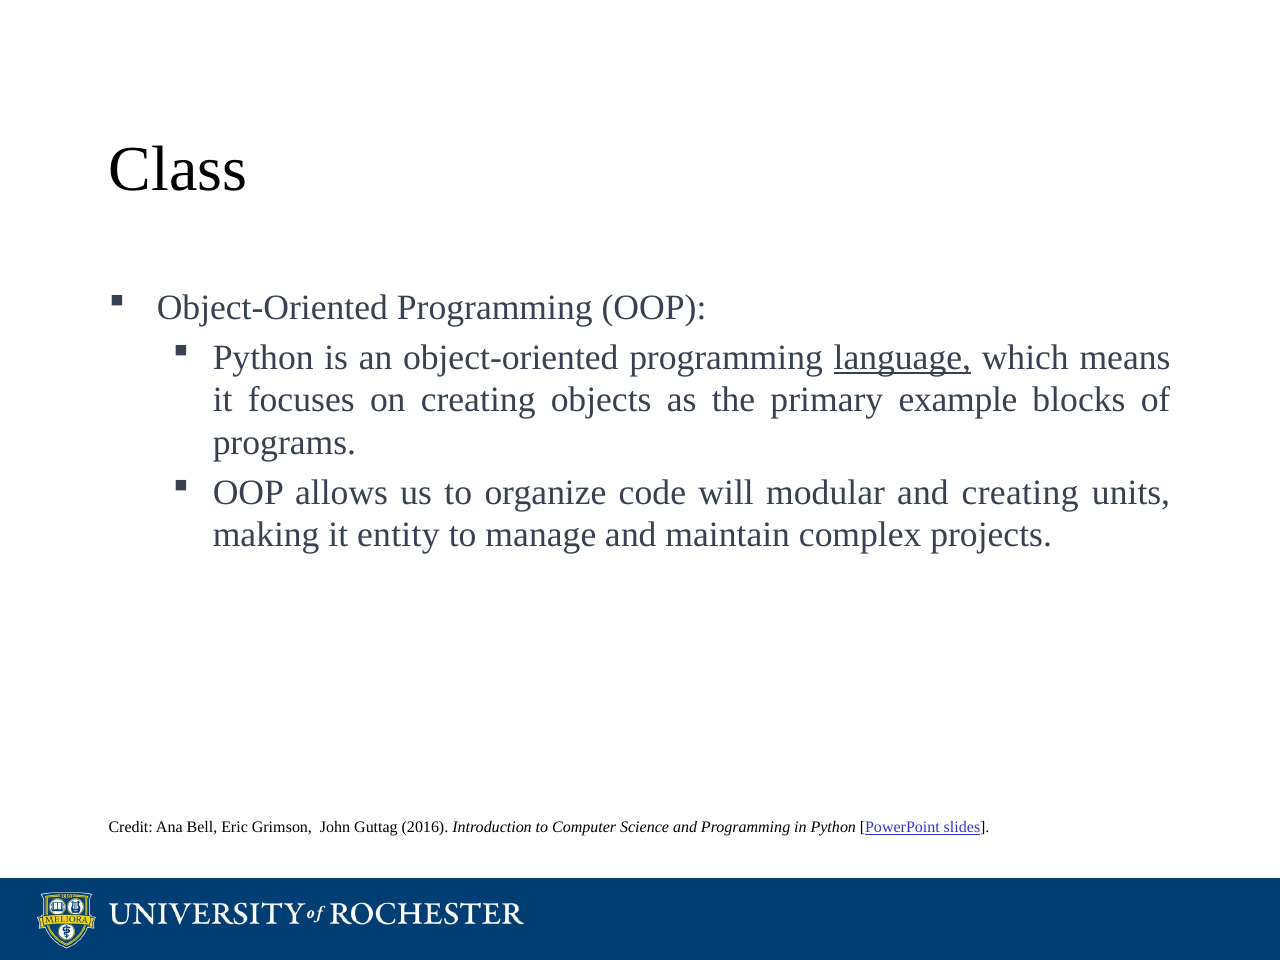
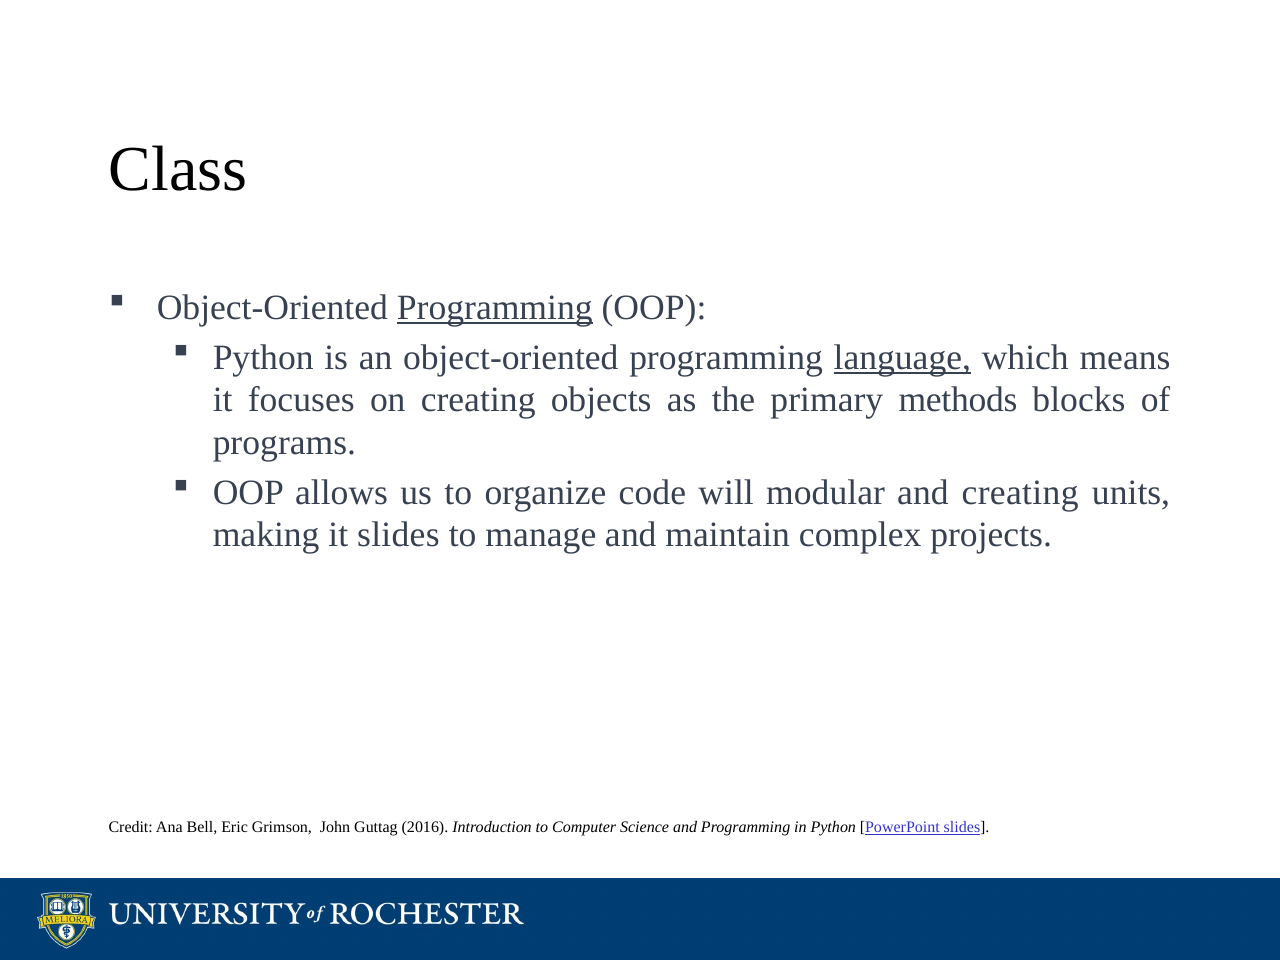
Programming at (495, 308) underline: none -> present
example: example -> methods
it entity: entity -> slides
